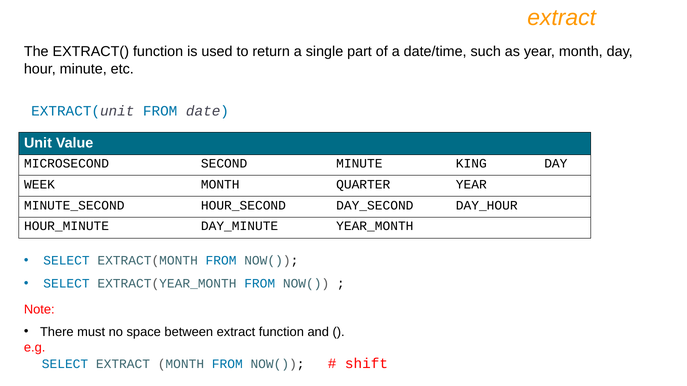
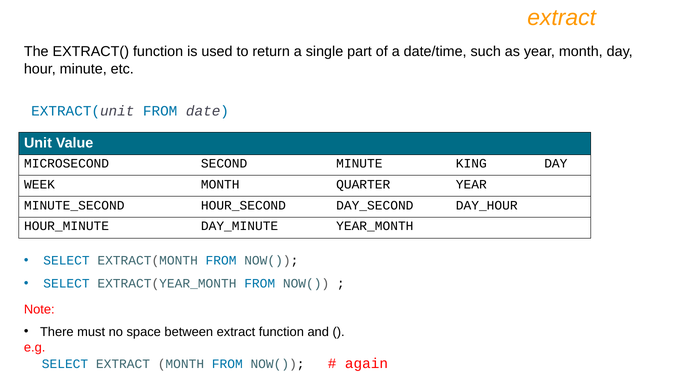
shift: shift -> again
